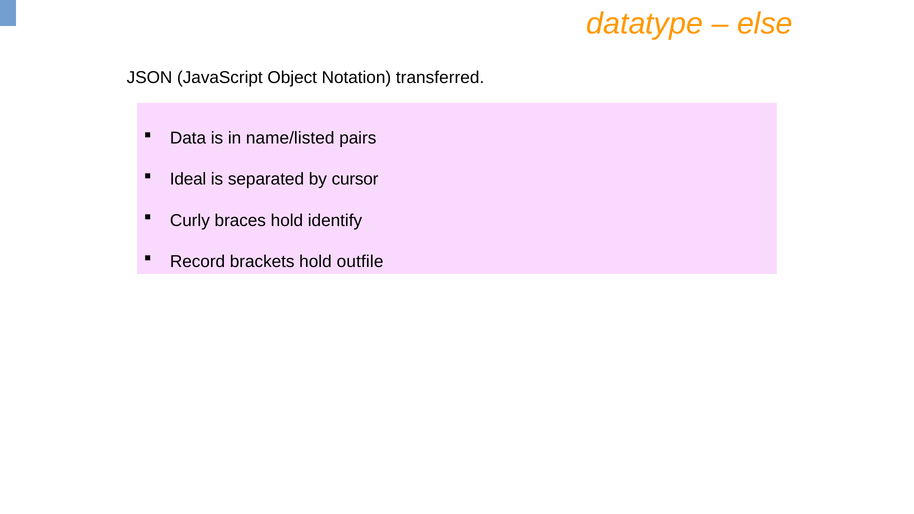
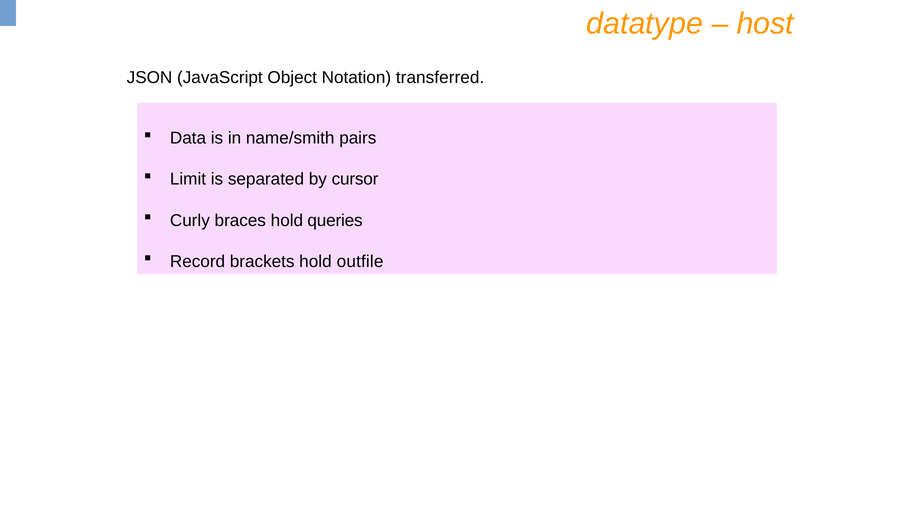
else: else -> host
name/listed: name/listed -> name/smith
Ideal: Ideal -> Limit
identify: identify -> queries
